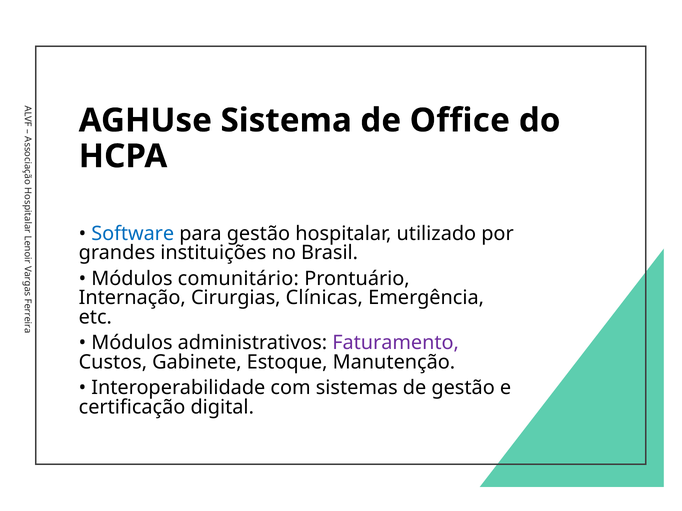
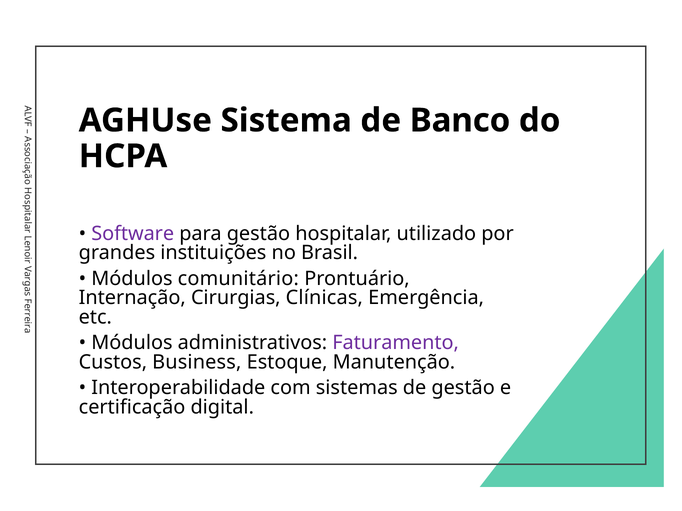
Office: Office -> Banco
Software colour: blue -> purple
Gabinete: Gabinete -> Business
